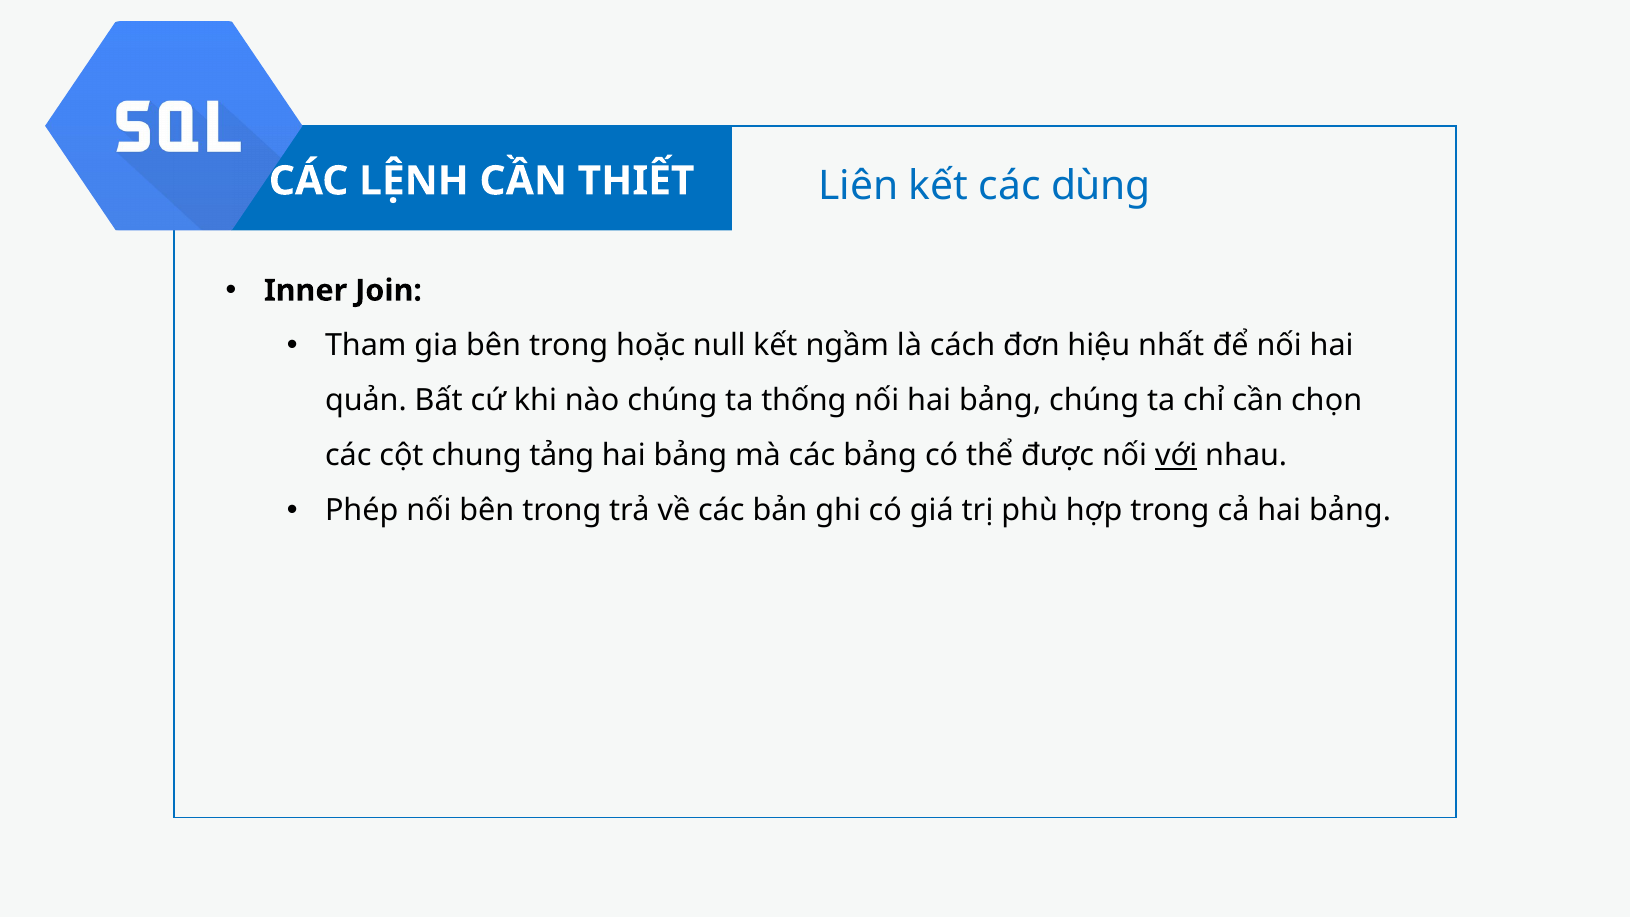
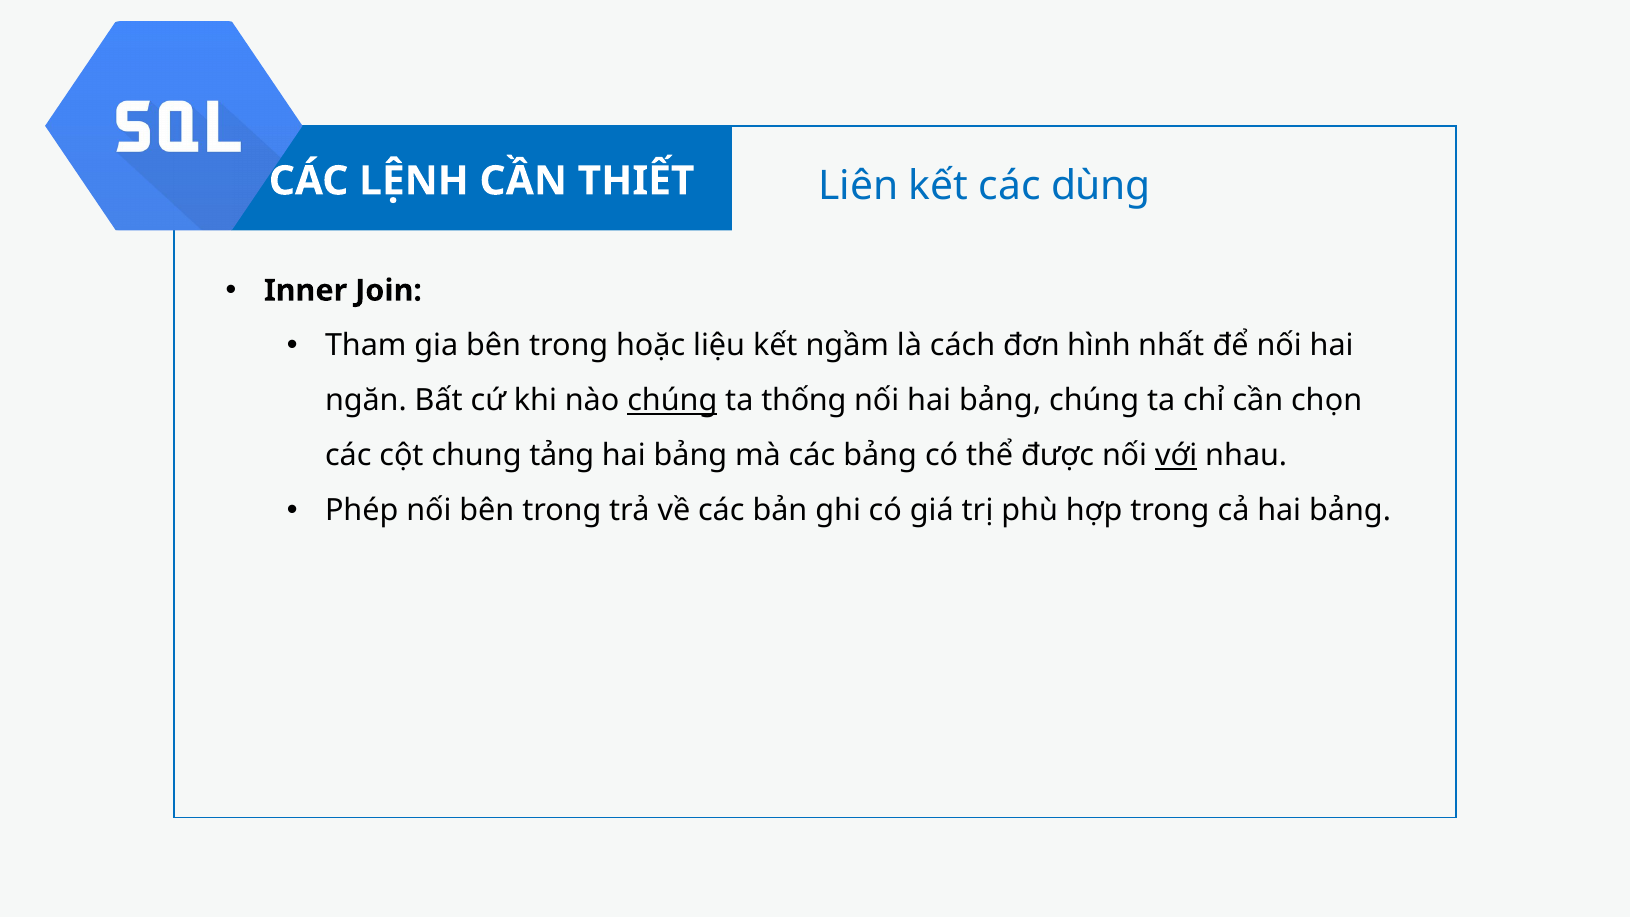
null: null -> liệu
hiệu: hiệu -> hình
quản: quản -> ngăn
chúng at (672, 401) underline: none -> present
